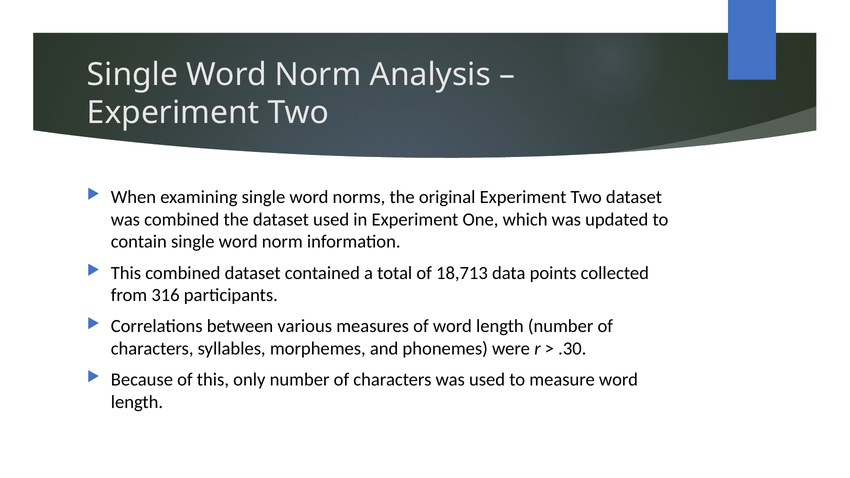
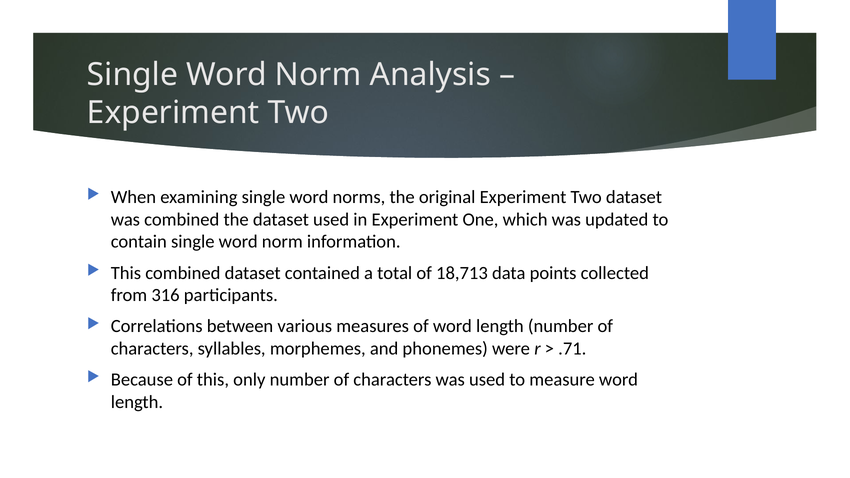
.30: .30 -> .71
